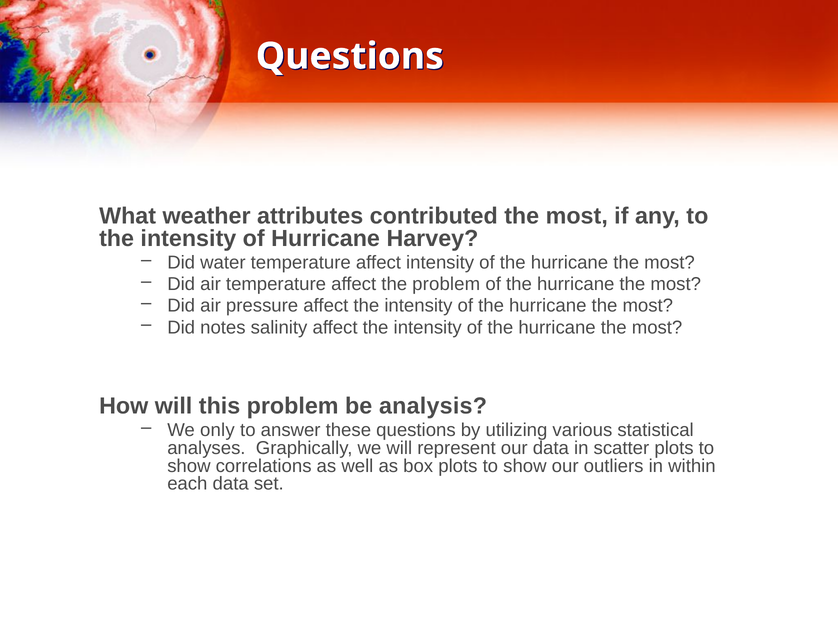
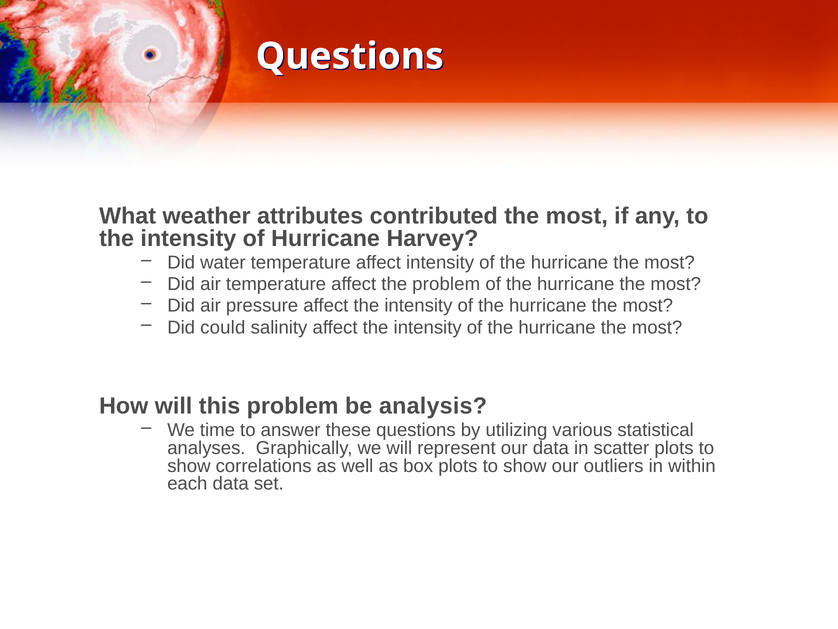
notes: notes -> could
only: only -> time
